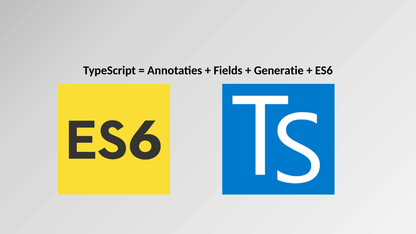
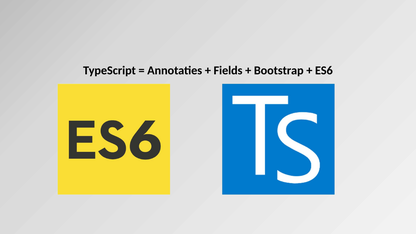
Generatie: Generatie -> Bootstrap
